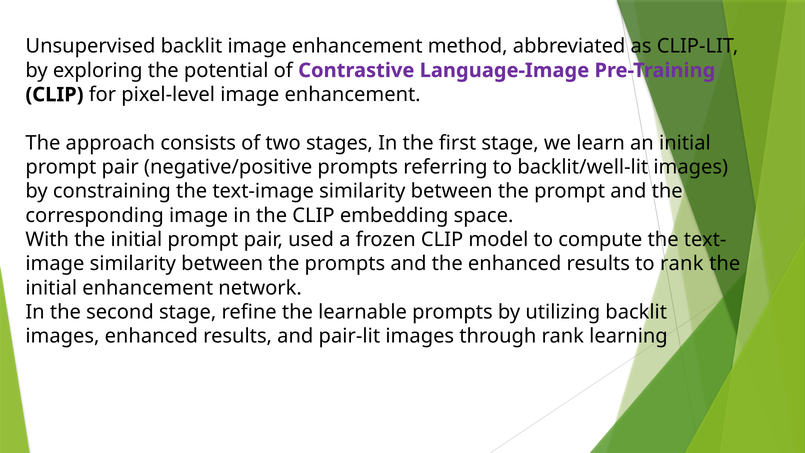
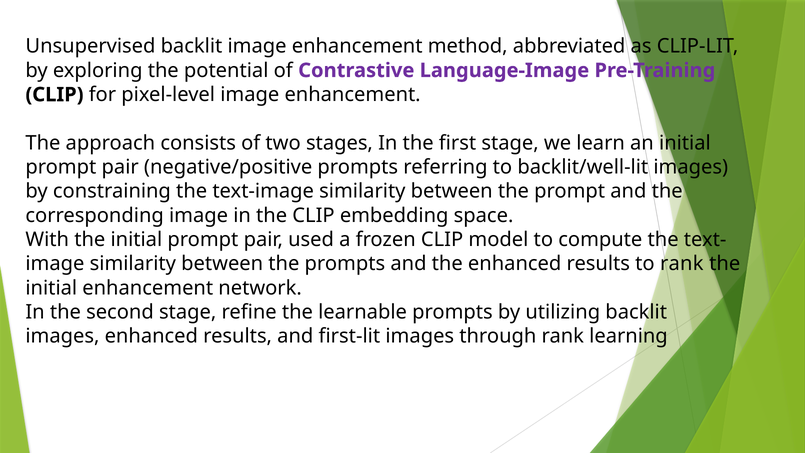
pair-lit: pair-lit -> first-lit
